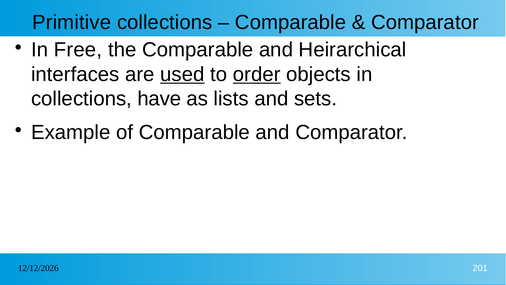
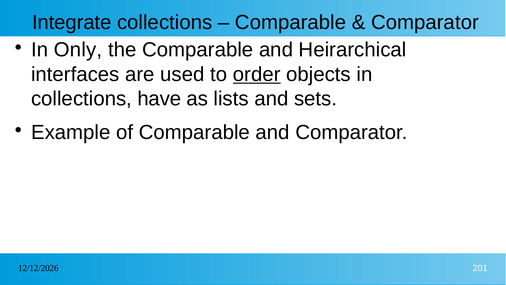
Primitive: Primitive -> Integrate
Free: Free -> Only
used underline: present -> none
